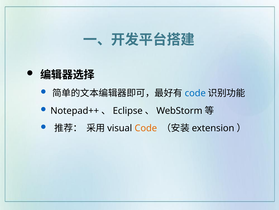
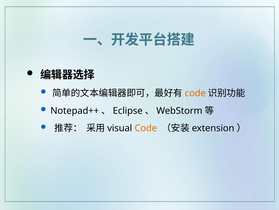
code at (195, 93) colour: blue -> orange
